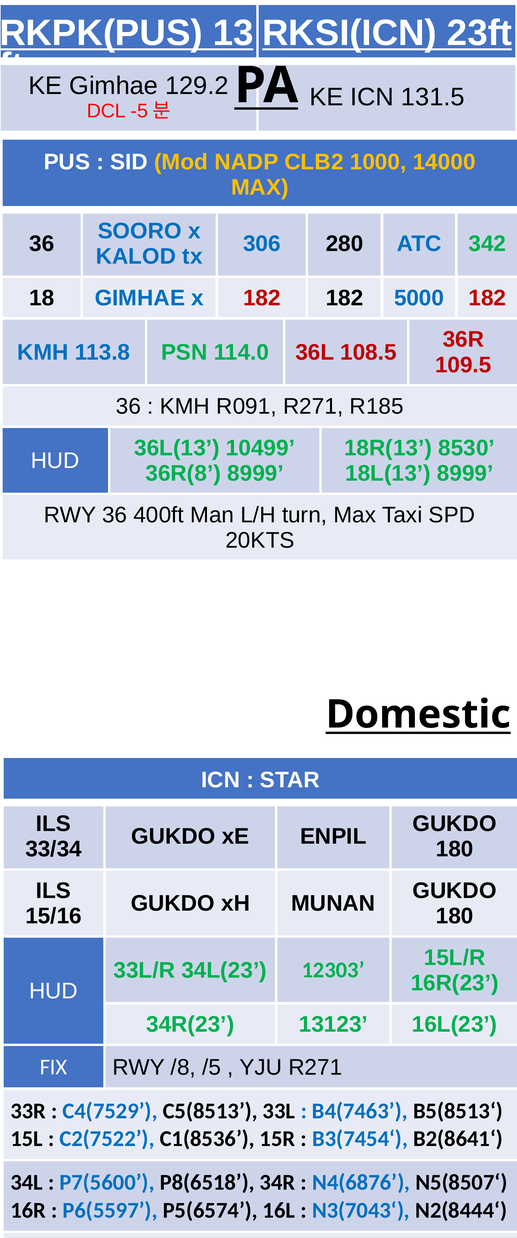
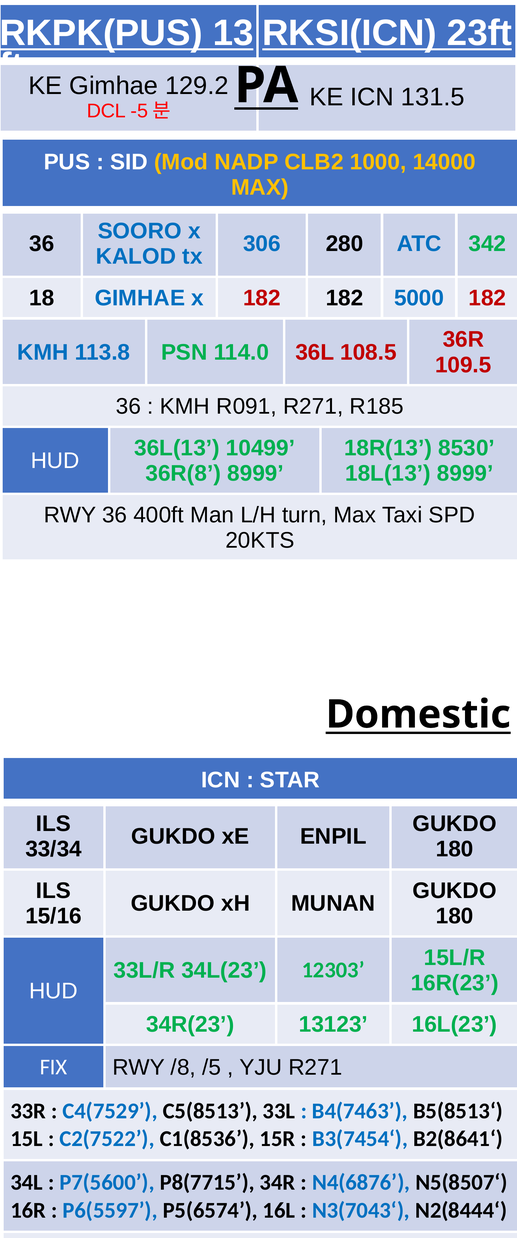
P8(6518: P8(6518 -> P8(7715
